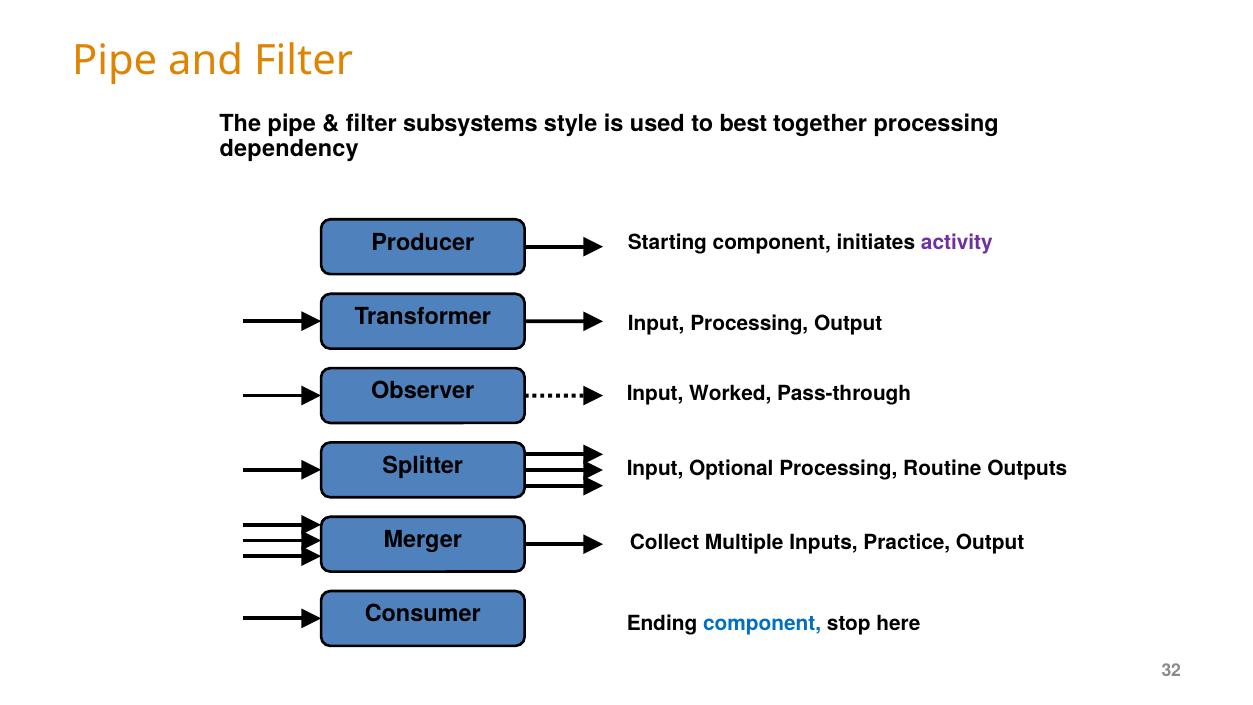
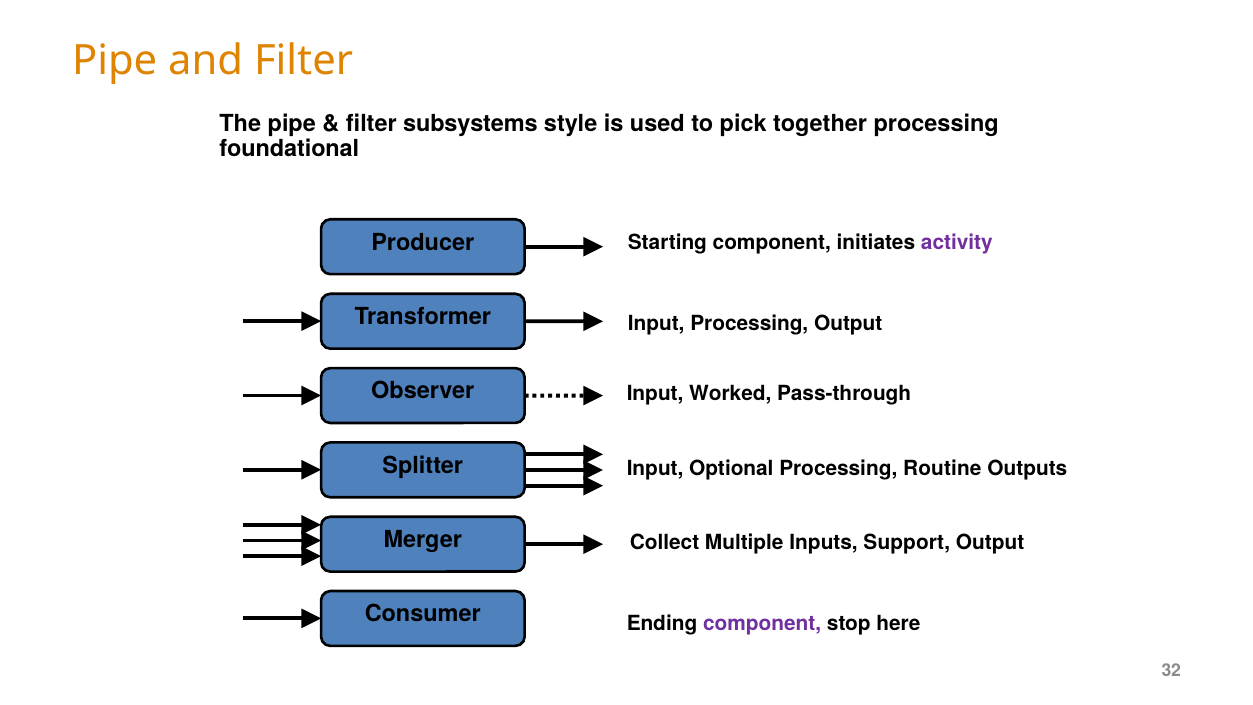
best: best -> pick
dependency: dependency -> foundational
Practice: Practice -> Support
component at (762, 624) colour: blue -> purple
